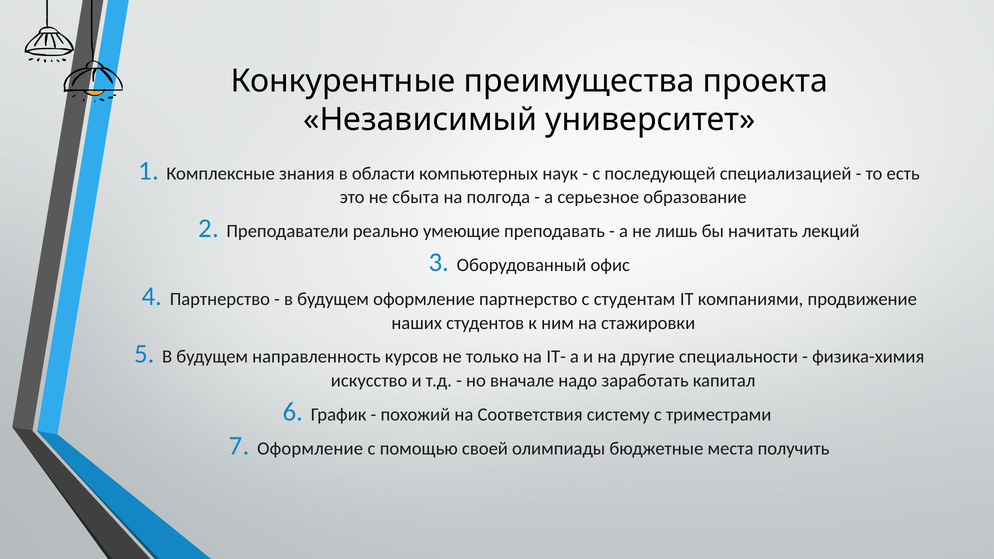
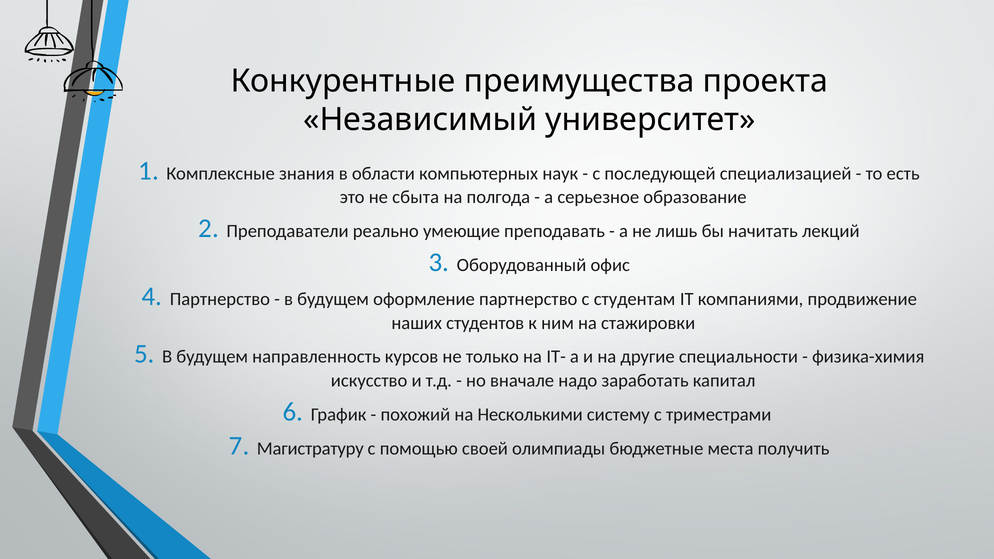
Соответствия: Соответствия -> Несколькими
Оформление at (310, 448): Оформление -> Магистратуру
